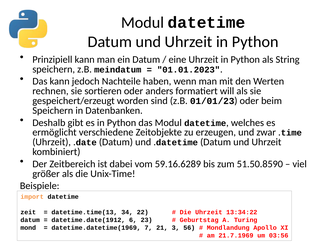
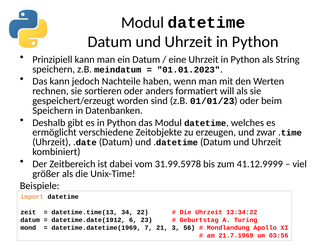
59.16.6289: 59.16.6289 -> 31.99.5978
51.50.8590: 51.50.8590 -> 41.12.9999
